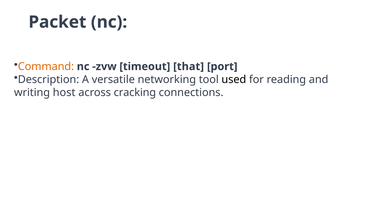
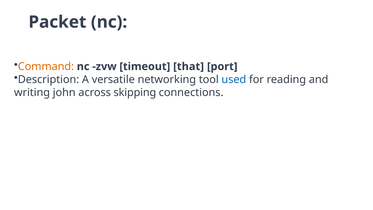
used colour: black -> blue
host: host -> john
cracking: cracking -> skipping
